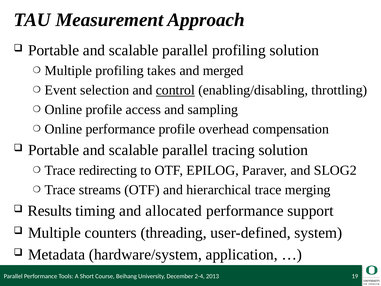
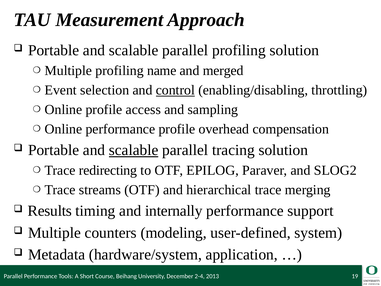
takes: takes -> name
scalable at (134, 150) underline: none -> present
allocated: allocated -> internally
threading: threading -> modeling
